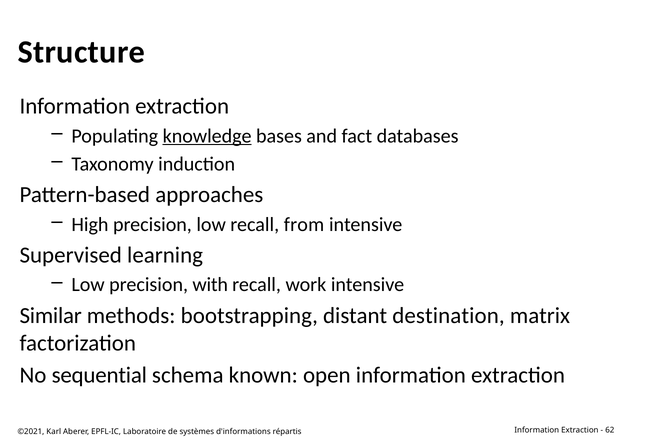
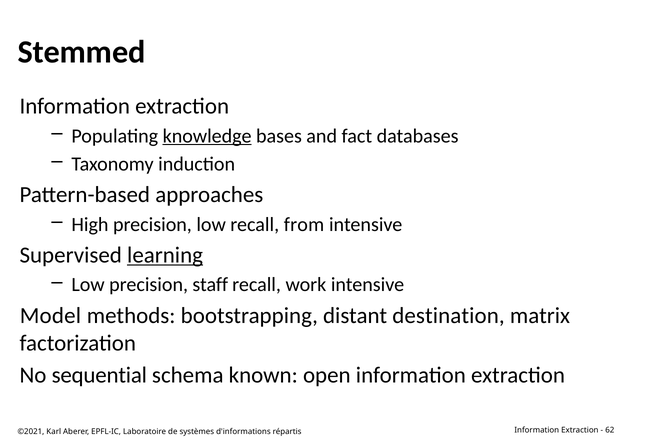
Structure: Structure -> Stemmed
learning underline: none -> present
with: with -> staff
Similar: Similar -> Model
